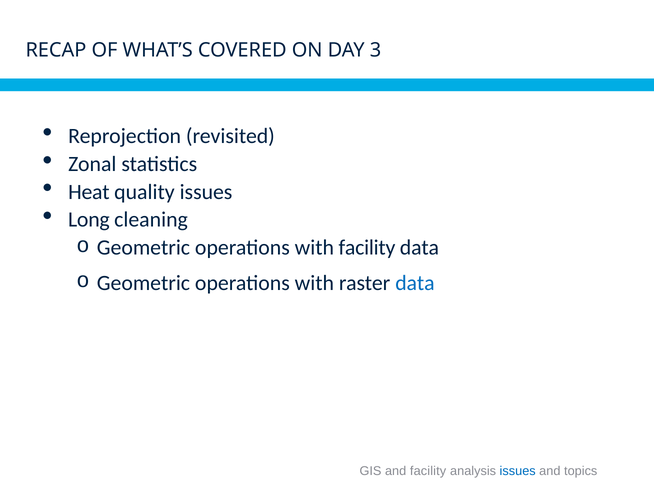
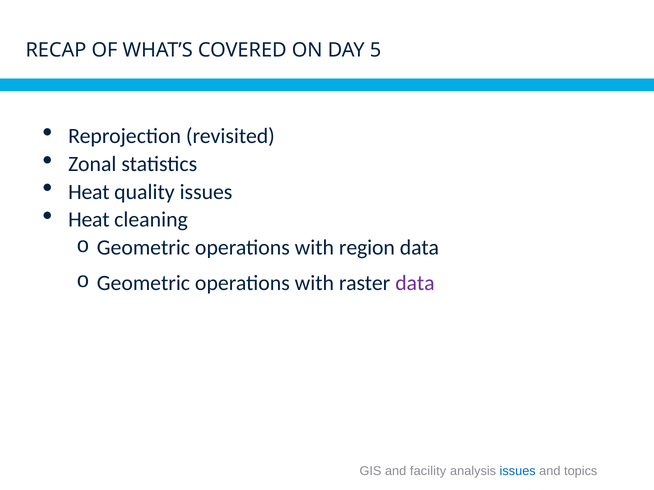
3: 3 -> 5
Long at (89, 220): Long -> Heat
with facility: facility -> region
data at (415, 283) colour: blue -> purple
